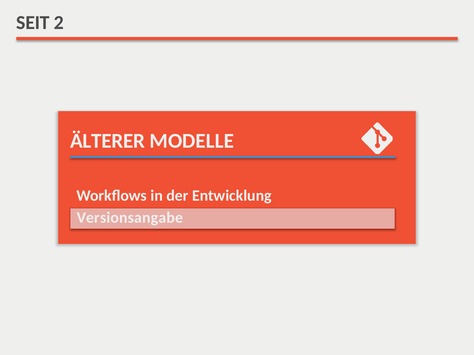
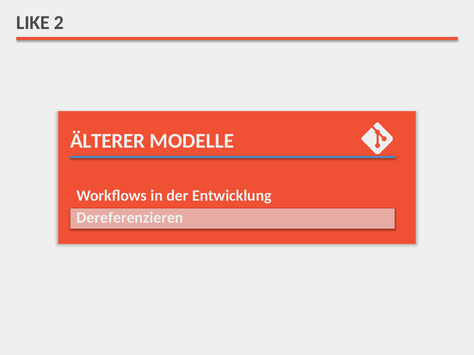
SEIT: SEIT -> LIKE
Versionsangabe: Versionsangabe -> Dereferenzieren
